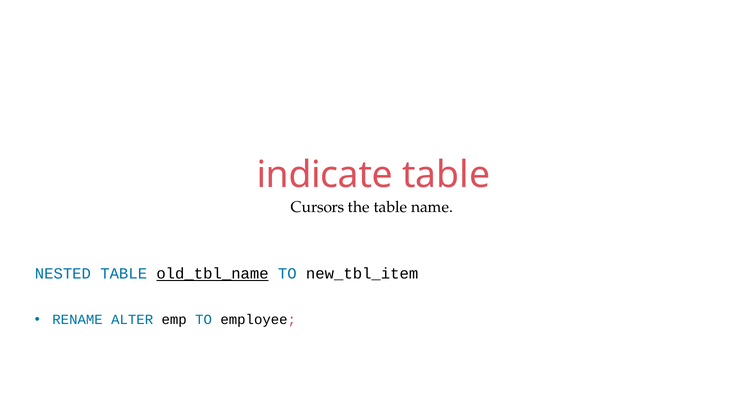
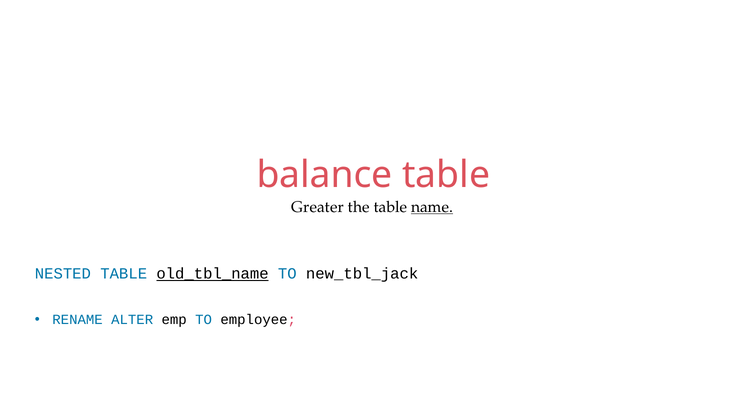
indicate: indicate -> balance
Cursors: Cursors -> Greater
name underline: none -> present
new_tbl_item: new_tbl_item -> new_tbl_jack
